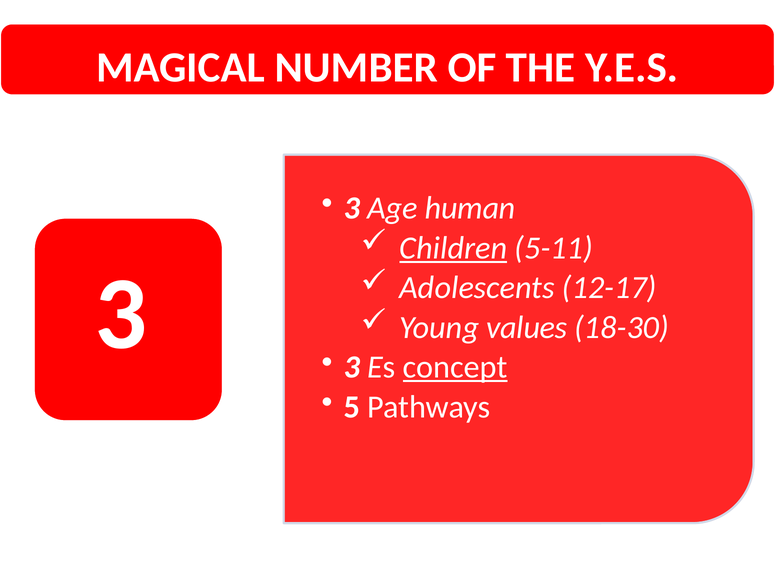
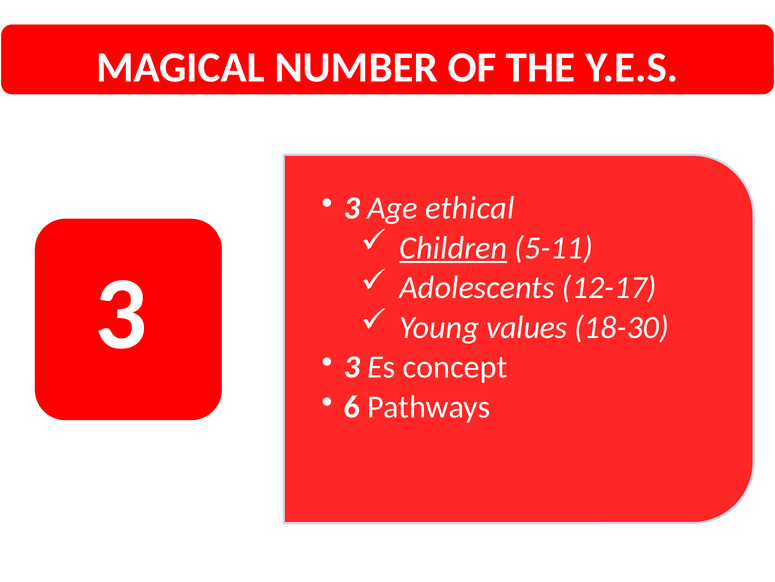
human: human -> ethical
concept underline: present -> none
5: 5 -> 6
